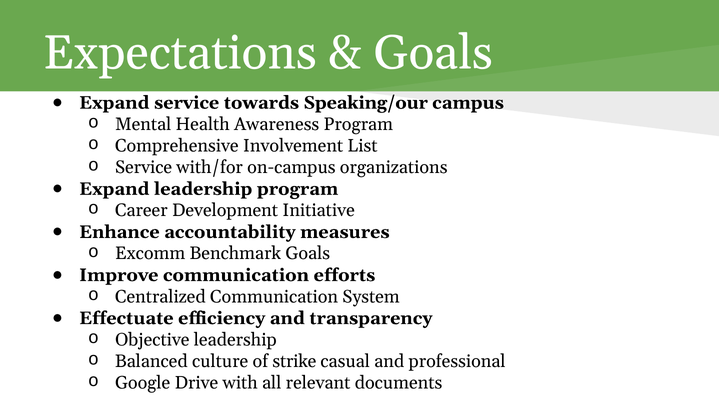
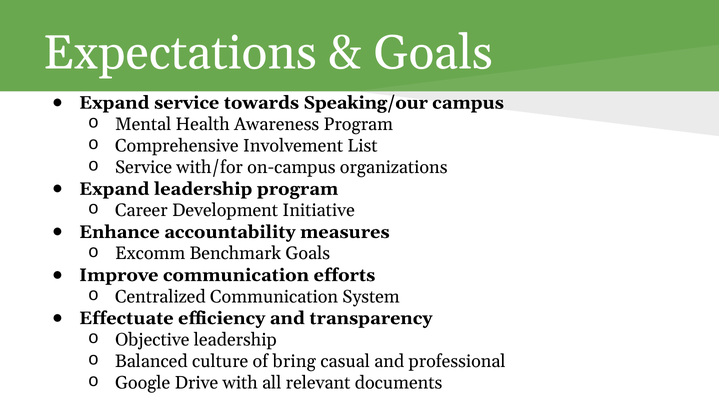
strike: strike -> bring
